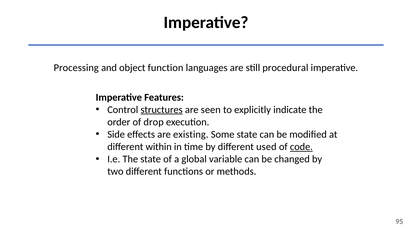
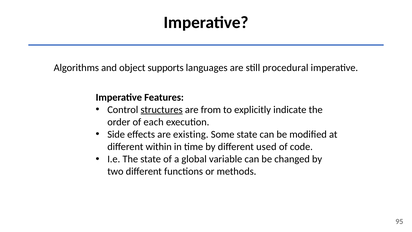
Processing: Processing -> Algorithms
function: function -> supports
seen: seen -> from
drop: drop -> each
code underline: present -> none
